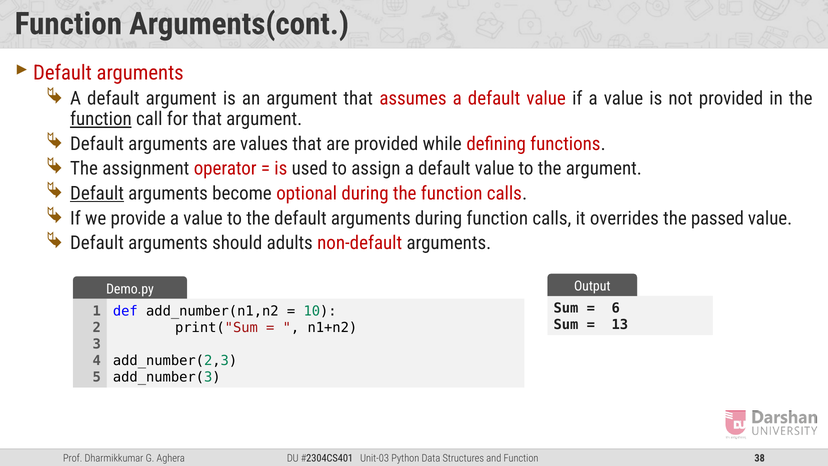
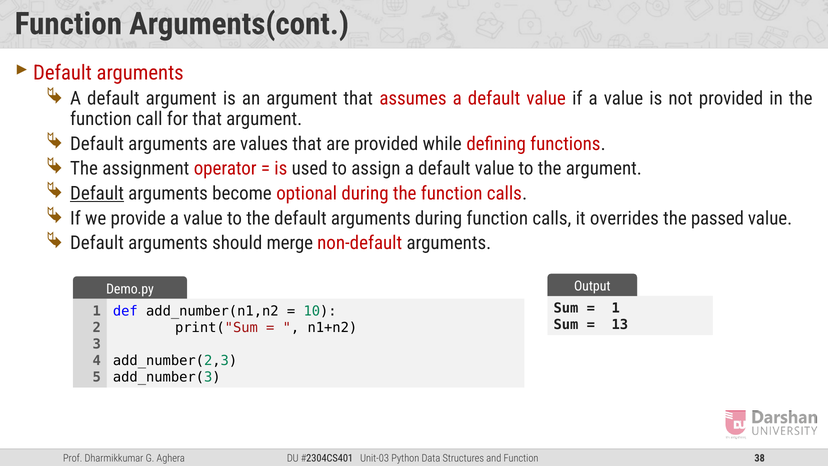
function at (101, 119) underline: present -> none
adults: adults -> merge
6 at (616, 308): 6 -> 1
